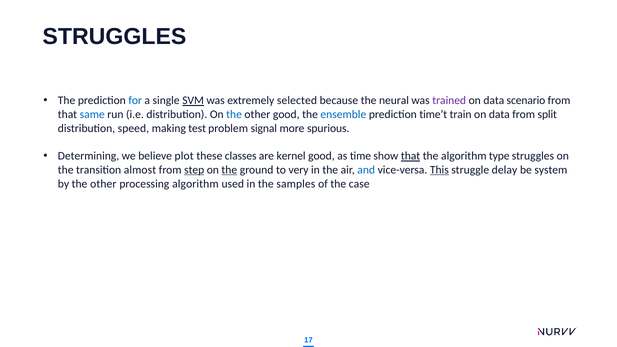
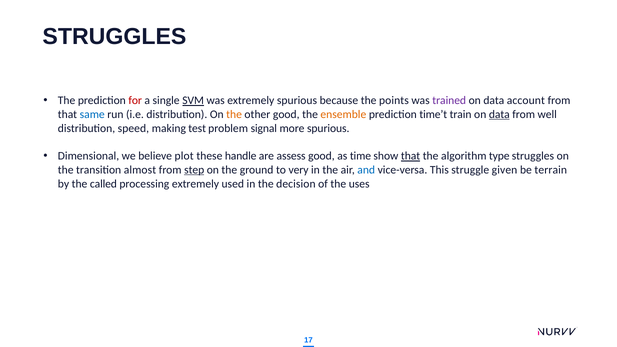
for colour: blue -> red
extremely selected: selected -> spurious
neural: neural -> points
scenario: scenario -> account
the at (234, 114) colour: blue -> orange
ensemble colour: blue -> orange
data at (499, 114) underline: none -> present
split: split -> well
Determining: Determining -> Dimensional
classes: classes -> handle
kernel: kernel -> assess
the at (229, 170) underline: present -> none
This underline: present -> none
delay: delay -> given
system: system -> terrain
by the other: other -> called
processing algorithm: algorithm -> extremely
samples: samples -> decision
case: case -> uses
